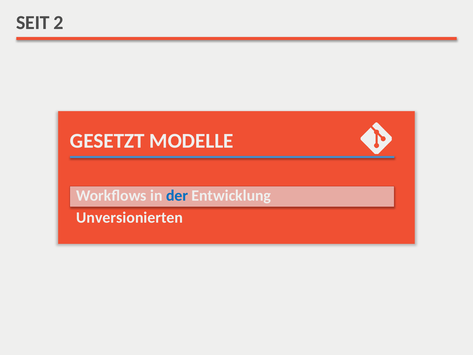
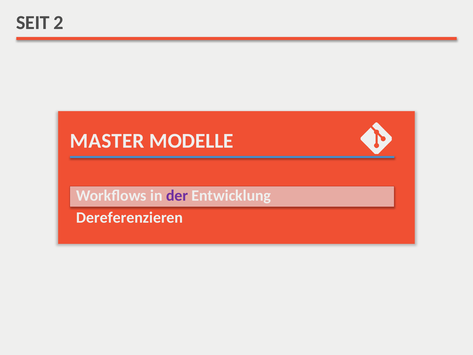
GESETZT: GESETZT -> MASTER
der colour: blue -> purple
Unversionierten: Unversionierten -> Dereferenzieren
